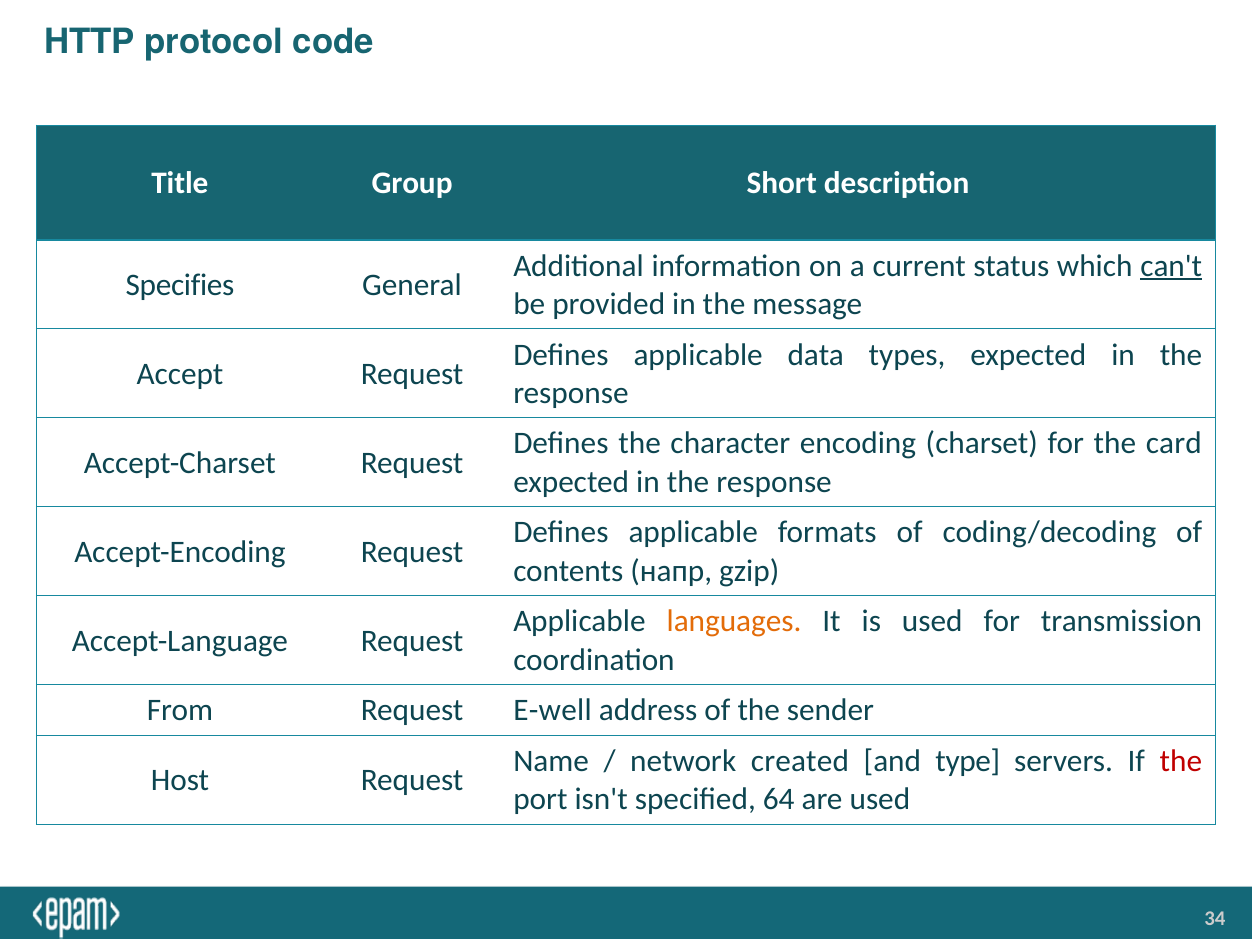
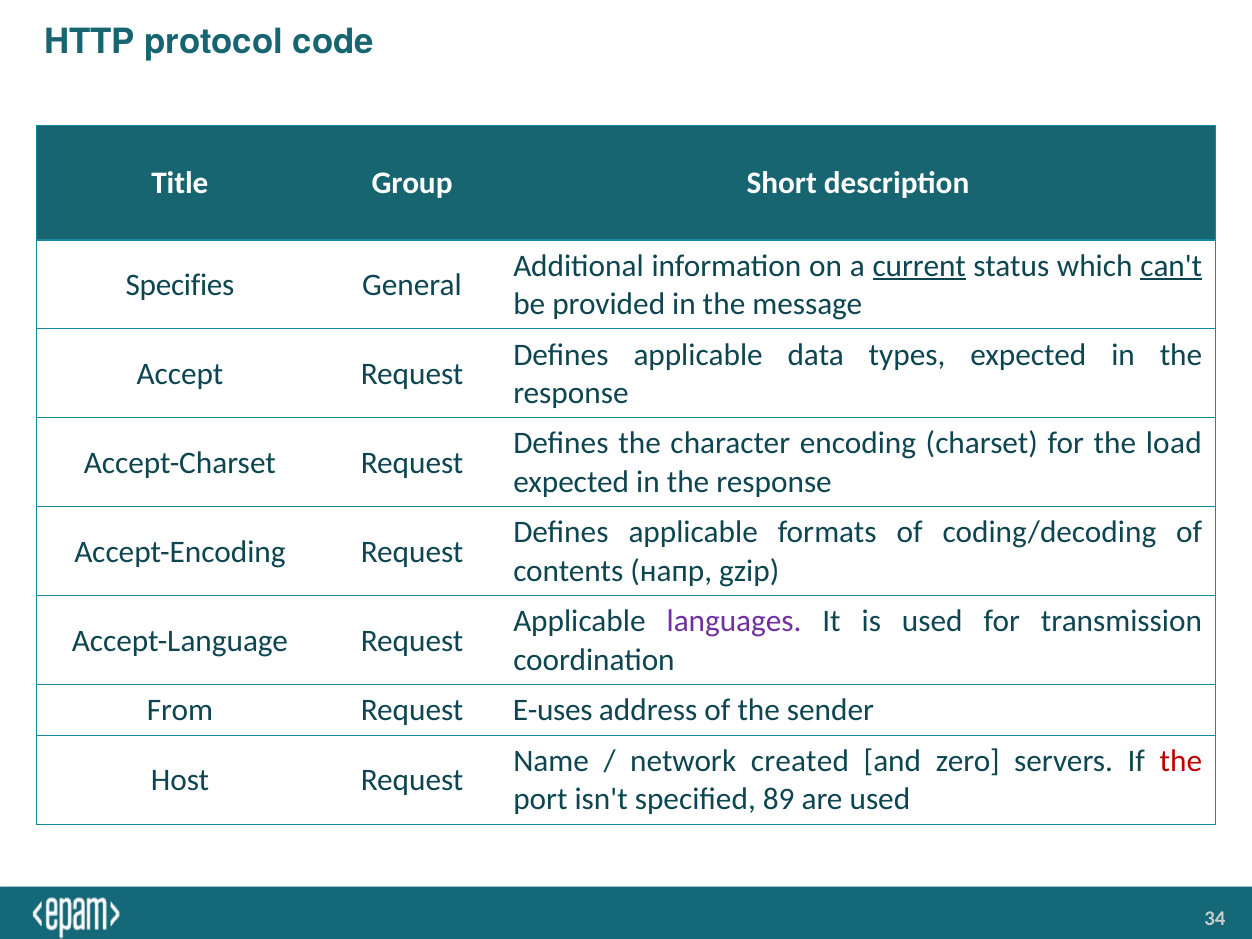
current underline: none -> present
card: card -> load
languages colour: orange -> purple
E-well: E-well -> E-uses
type: type -> zero
64: 64 -> 89
